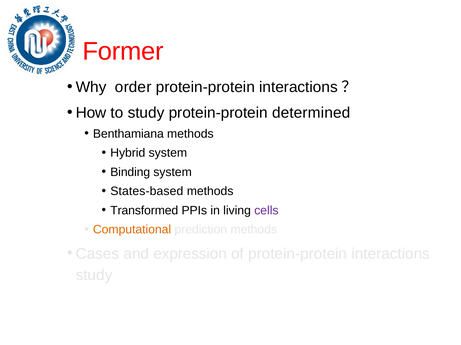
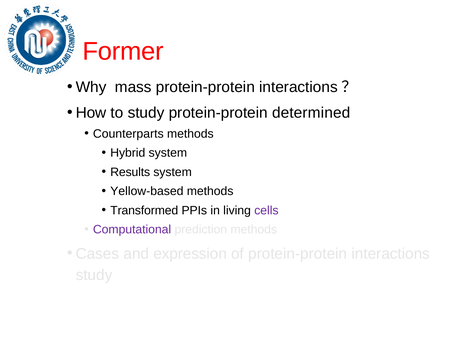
order: order -> mass
Benthamiana: Benthamiana -> Counterparts
Binding: Binding -> Results
States-based: States-based -> Yellow-based
Computational colour: orange -> purple
